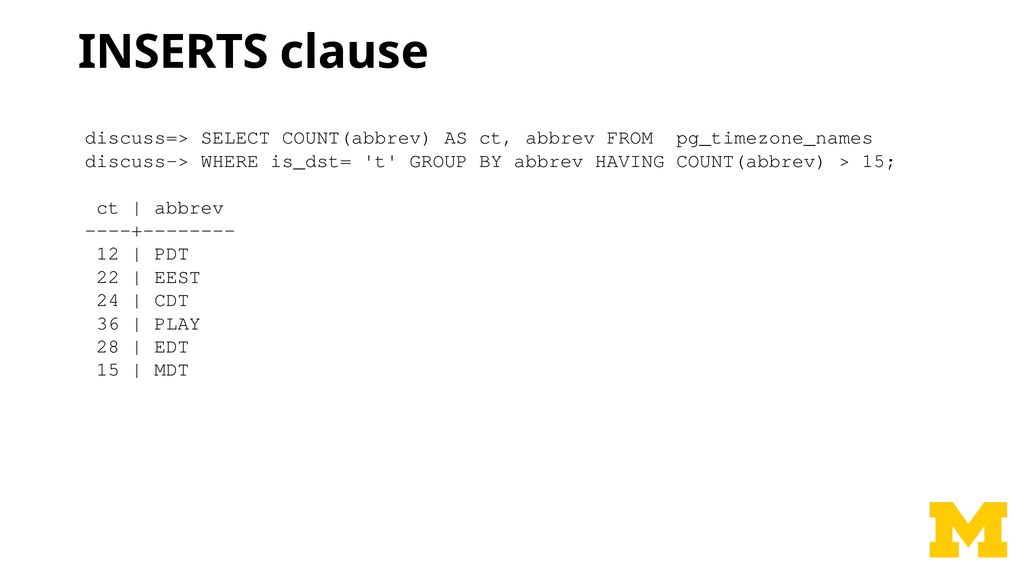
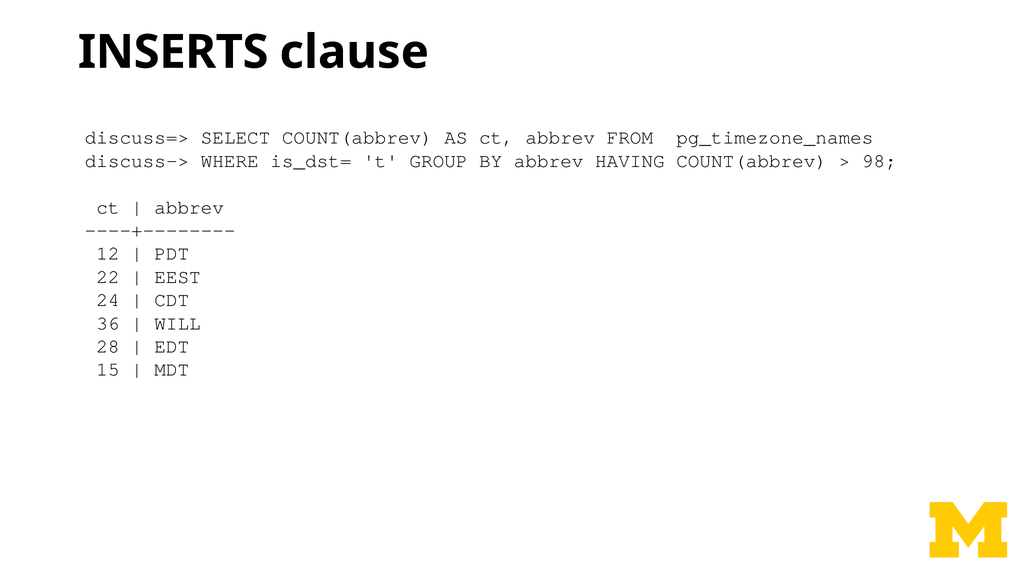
15 at (879, 161): 15 -> 98
PLAY: PLAY -> WILL
